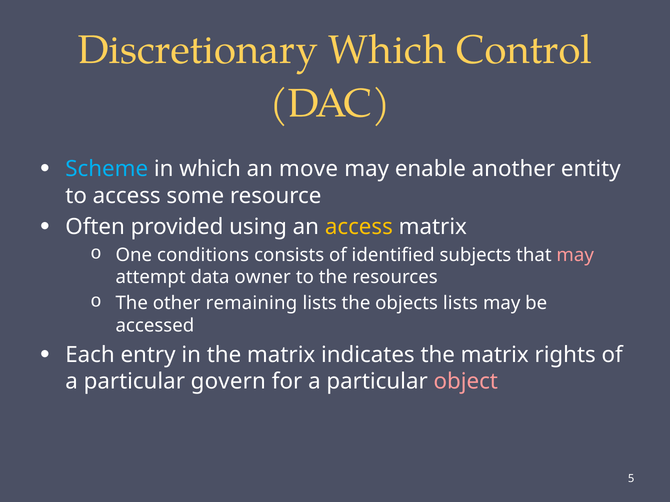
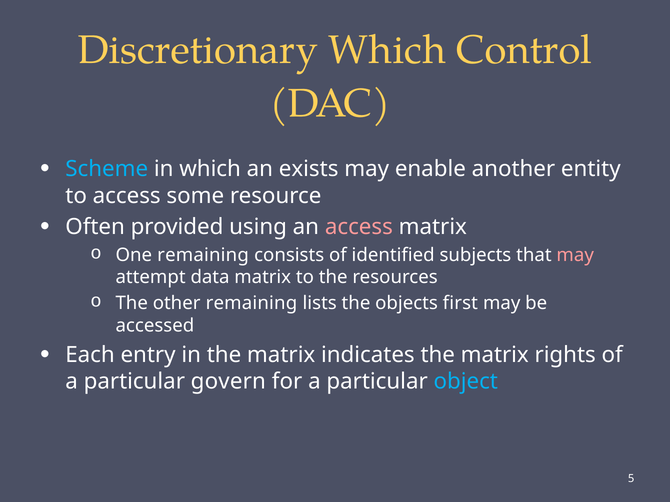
move: move -> exists
access at (359, 227) colour: yellow -> pink
One conditions: conditions -> remaining
data owner: owner -> matrix
objects lists: lists -> first
object colour: pink -> light blue
